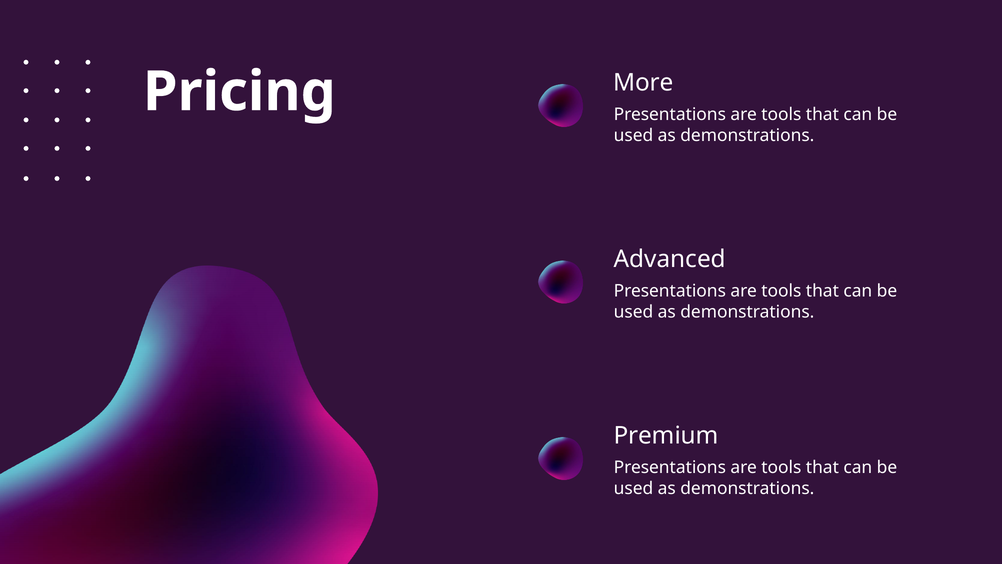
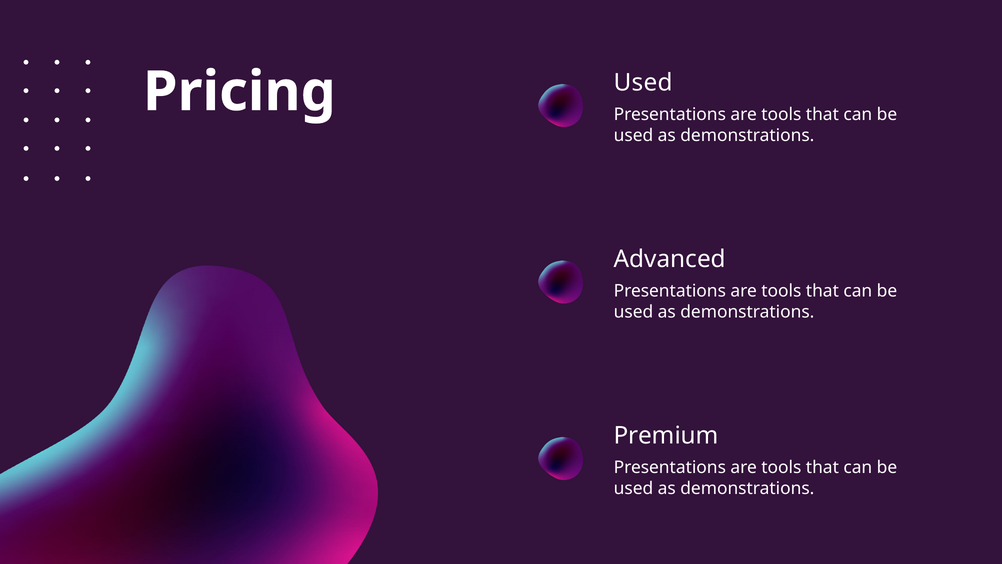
More at (643, 83): More -> Used
